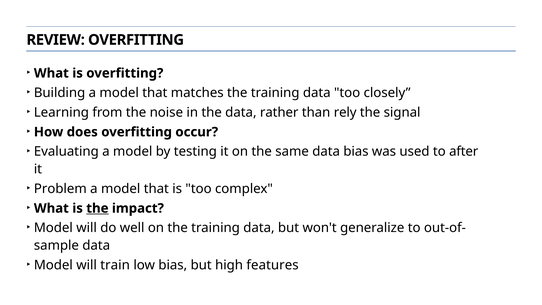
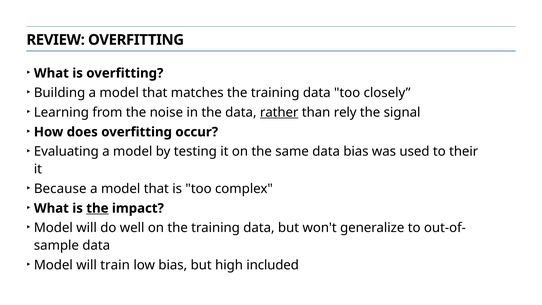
rather underline: none -> present
after: after -> their
Problem: Problem -> Because
features: features -> included
